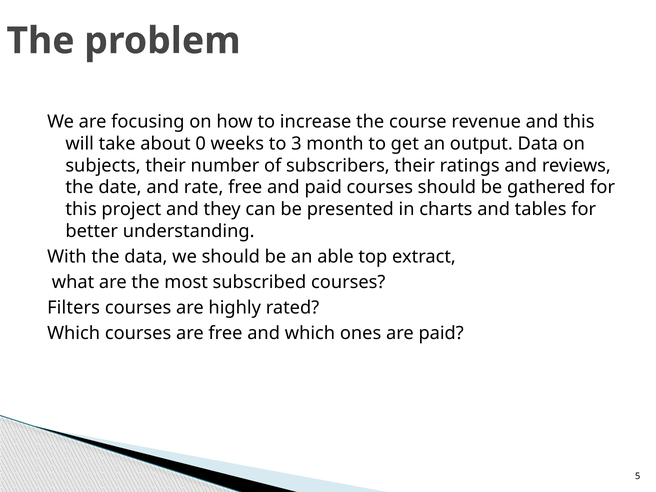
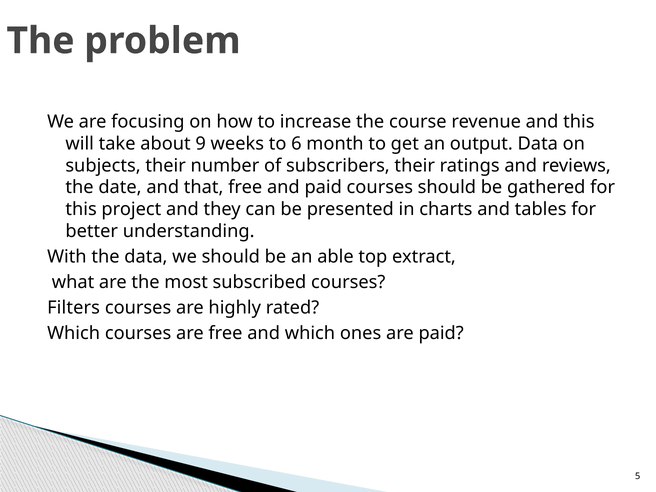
0: 0 -> 9
3: 3 -> 6
rate: rate -> that
